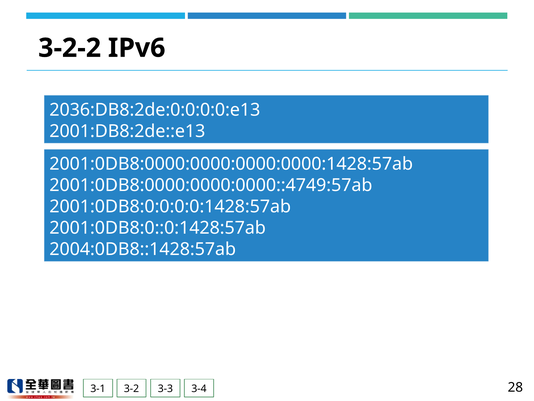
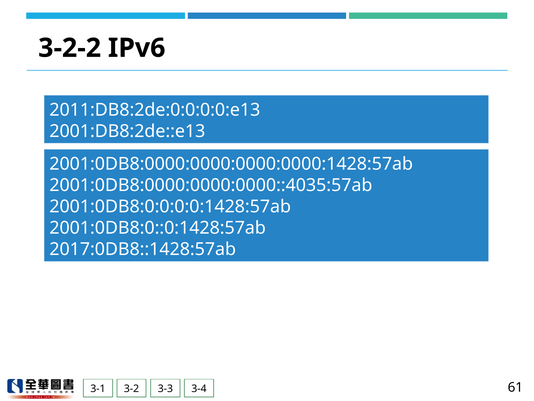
2036:DB8:2de:0:0:0:0:e13: 2036:DB8:2de:0:0:0:0:e13 -> 2011:DB8:2de:0:0:0:0:e13
2001:0DB8:0000:0000:0000::4749:57ab: 2001:0DB8:0000:0000:0000::4749:57ab -> 2001:0DB8:0000:0000:0000::4035:57ab
2004:0DB8::1428:57ab: 2004:0DB8::1428:57ab -> 2017:0DB8::1428:57ab
28: 28 -> 61
